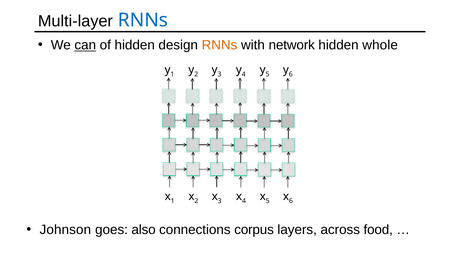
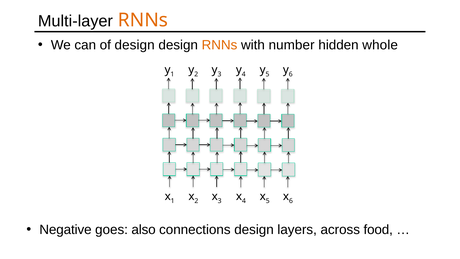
RNNs at (143, 20) colour: blue -> orange
can underline: present -> none
of hidden: hidden -> design
network: network -> number
Johnson: Johnson -> Negative
connections corpus: corpus -> design
